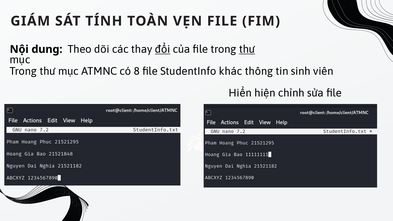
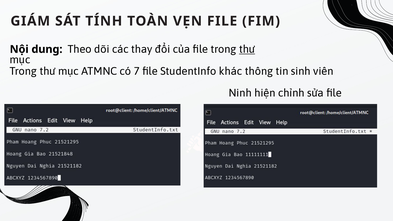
đổi underline: present -> none
8: 8 -> 7
Hiển: Hiển -> Ninh
